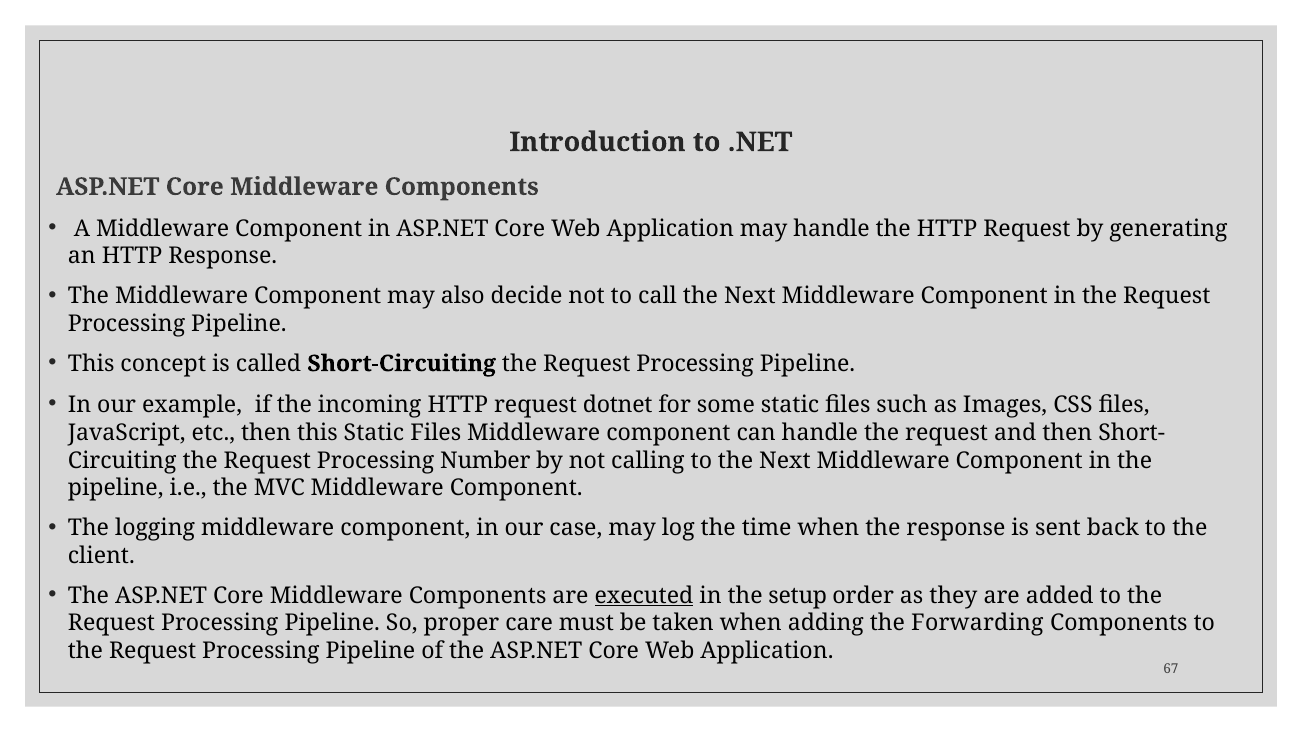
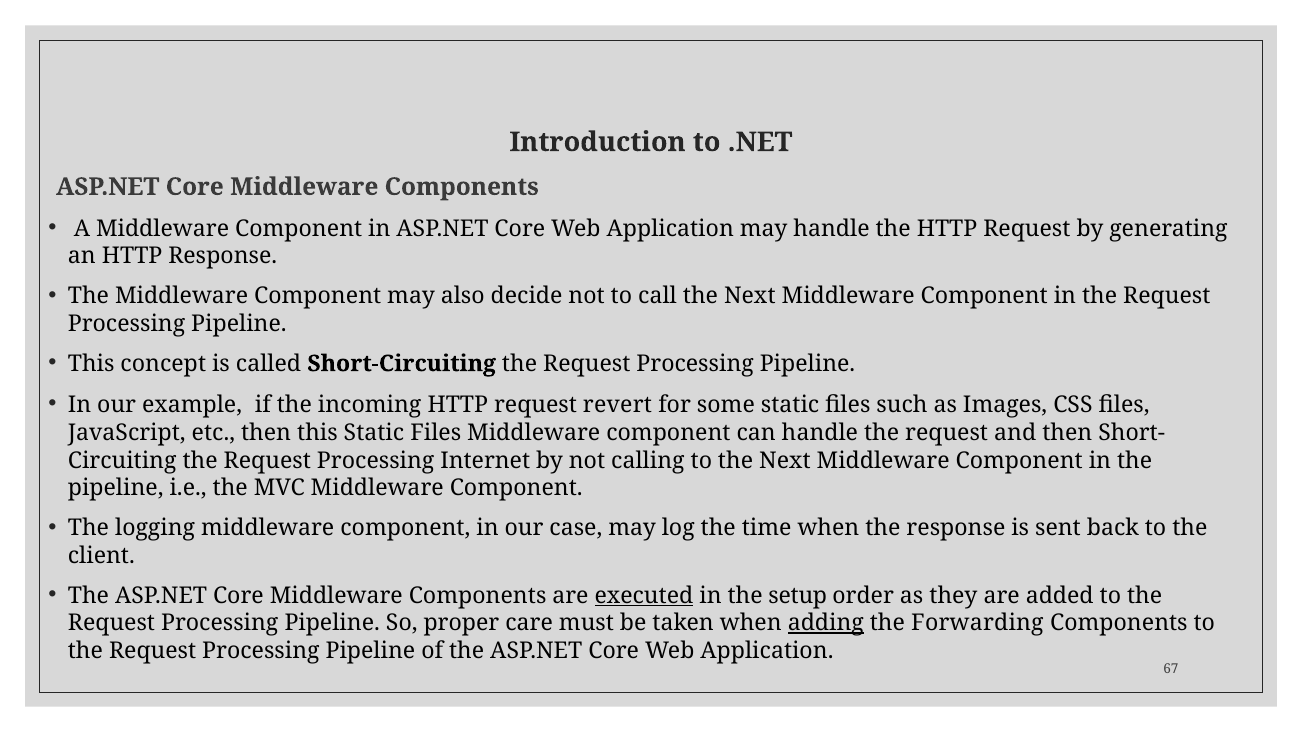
dotnet: dotnet -> revert
Number: Number -> Internet
adding underline: none -> present
